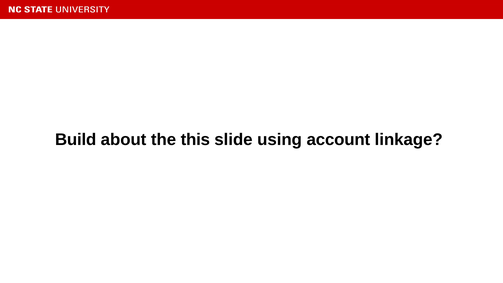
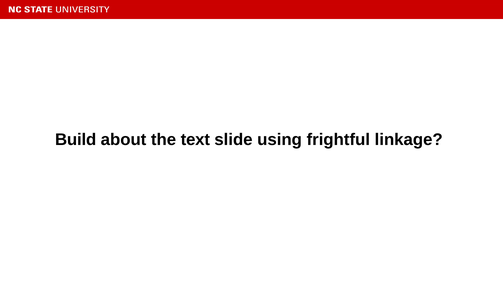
this: this -> text
account: account -> frightful
